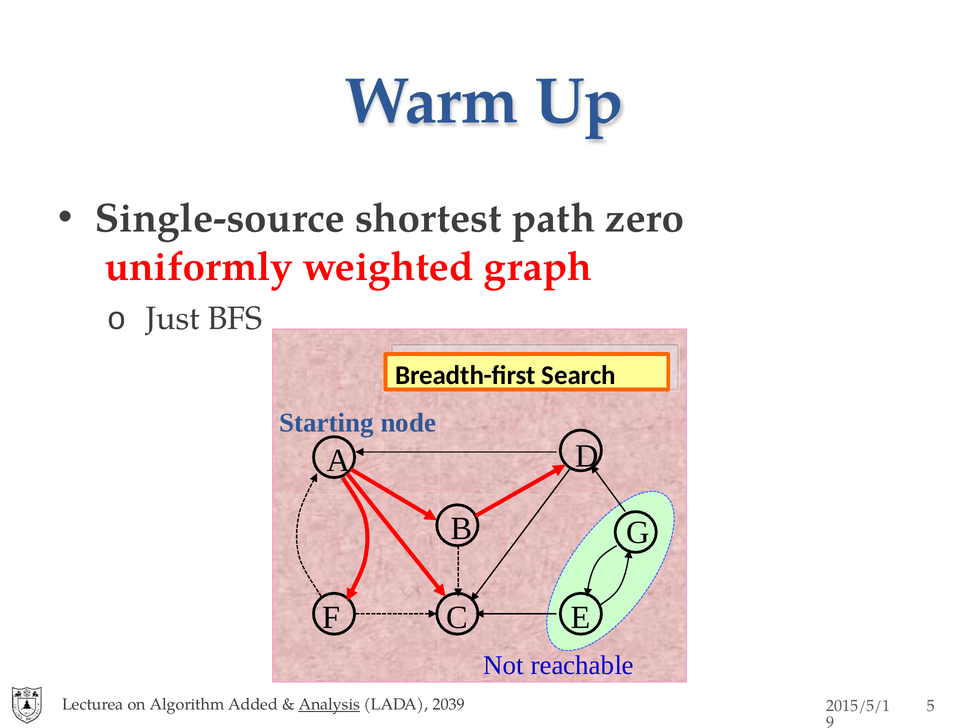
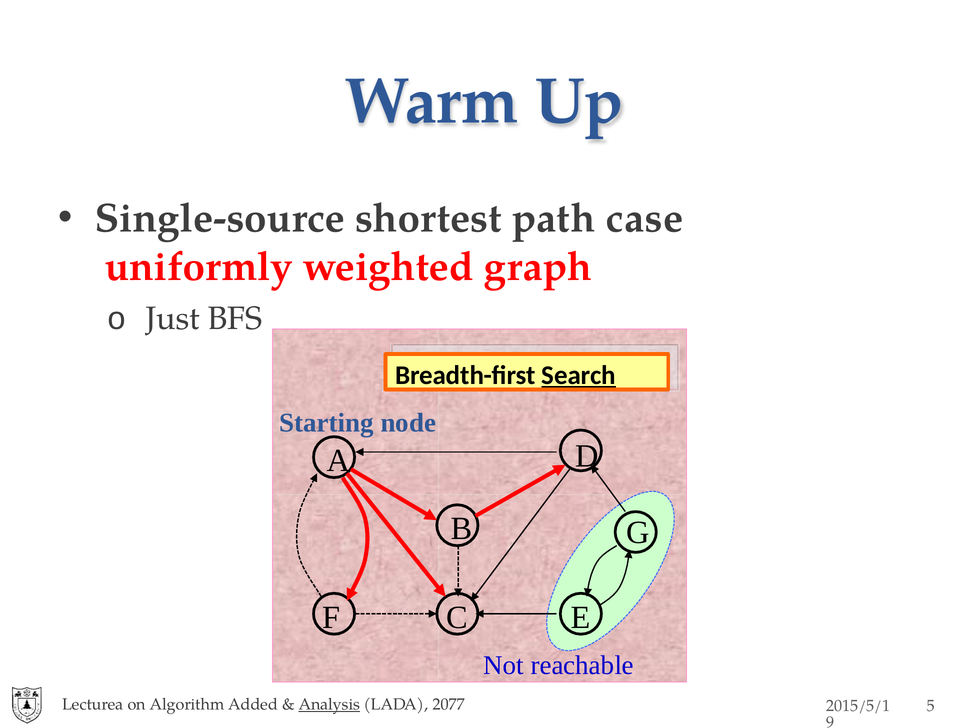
zero: zero -> case
Search underline: none -> present
2039: 2039 -> 2077
